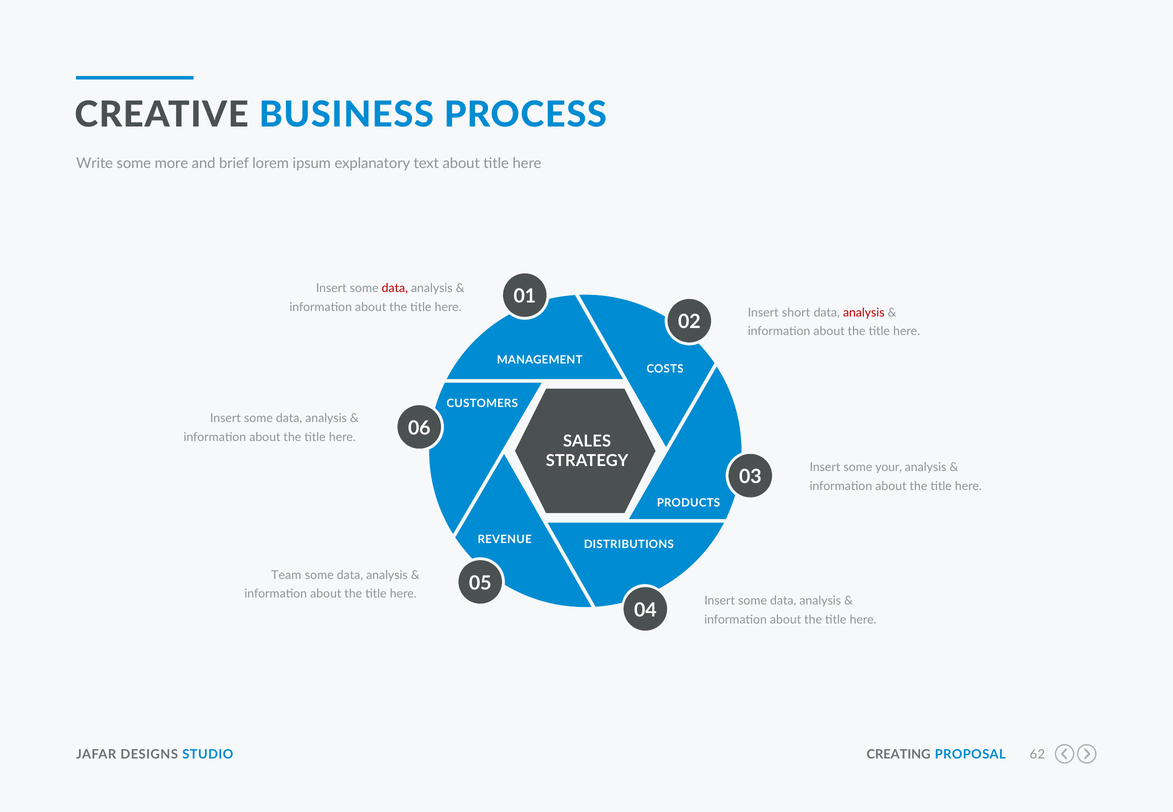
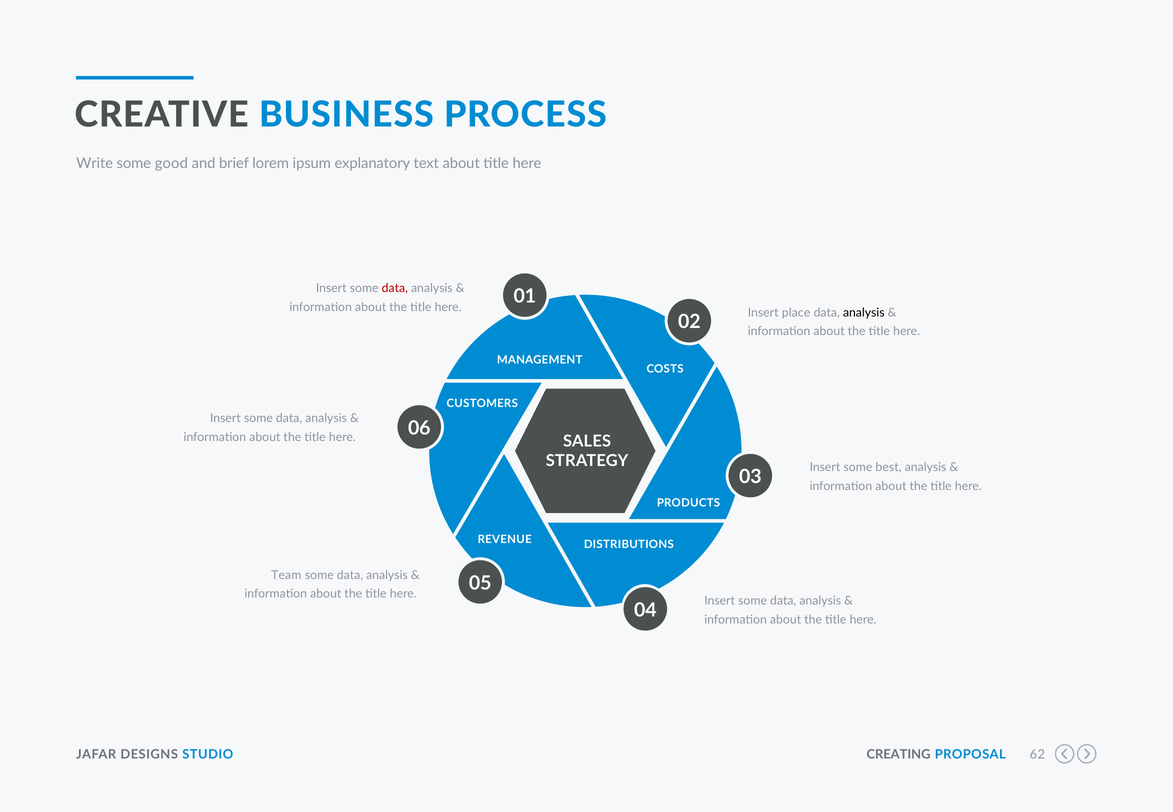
more: more -> good
short: short -> place
analysis at (864, 313) colour: red -> black
your: your -> best
